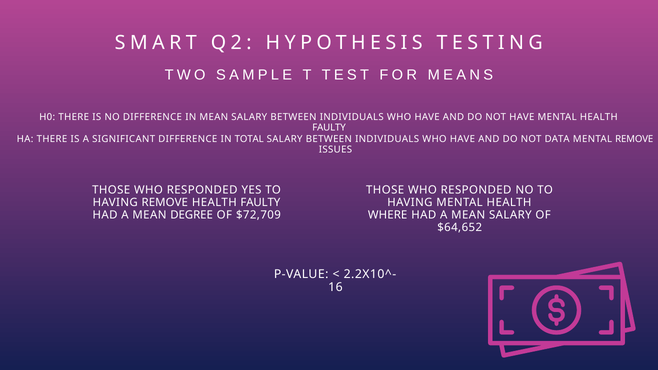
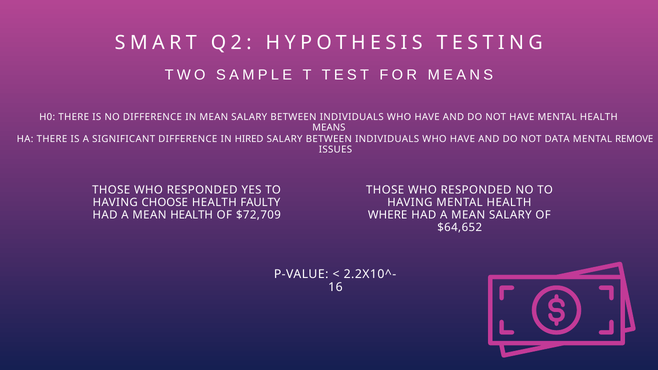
FAULTY at (329, 128): FAULTY -> MEANS
TOTAL: TOTAL -> HIRED
HAVING REMOVE: REMOVE -> CHOOSE
MEAN DEGREE: DEGREE -> HEALTH
